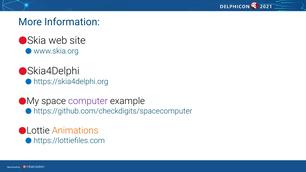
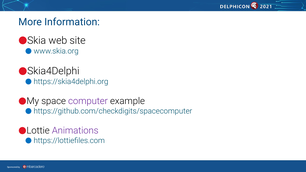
Animations colour: orange -> purple
